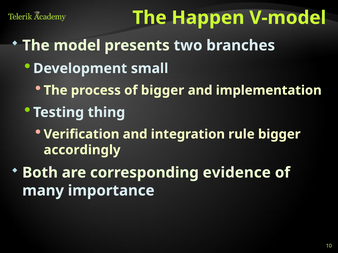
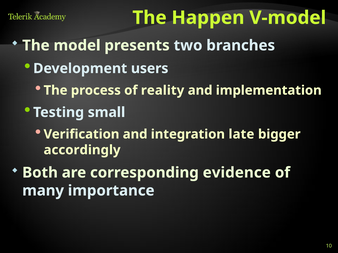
small: small -> users
of bigger: bigger -> reality
thing: thing -> small
rule: rule -> late
